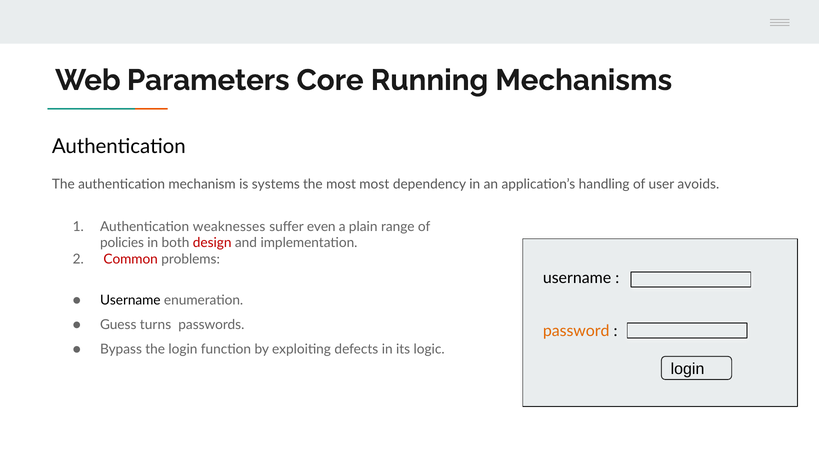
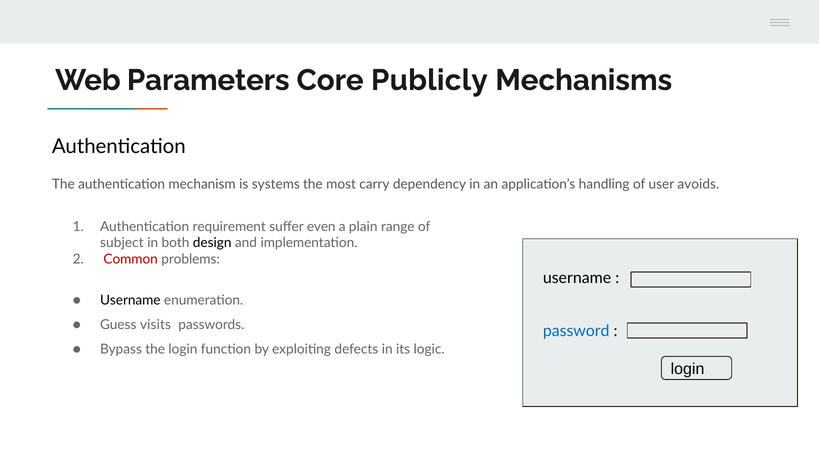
Running: Running -> Publicly
most most: most -> carry
weaknesses: weaknesses -> requirement
policies: policies -> subject
design colour: red -> black
turns: turns -> visits
password colour: orange -> blue
